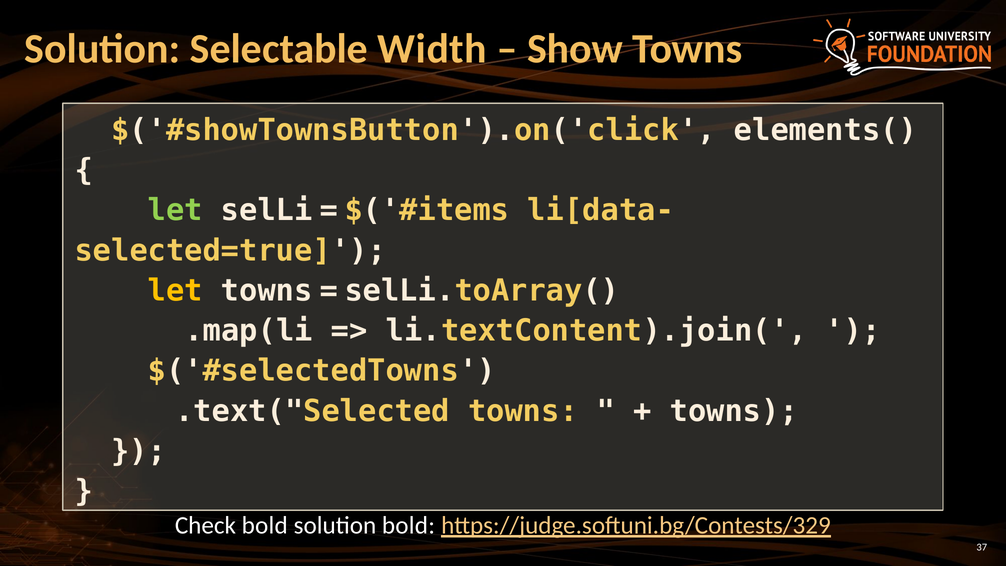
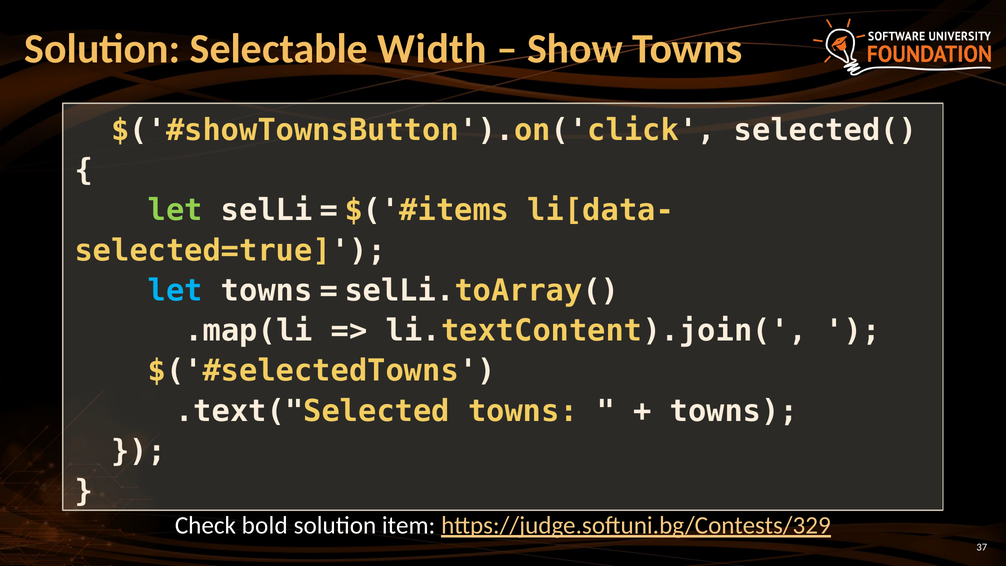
elements(: elements( -> selected(
let at (175, 291) colour: yellow -> light blue
solution bold: bold -> item
